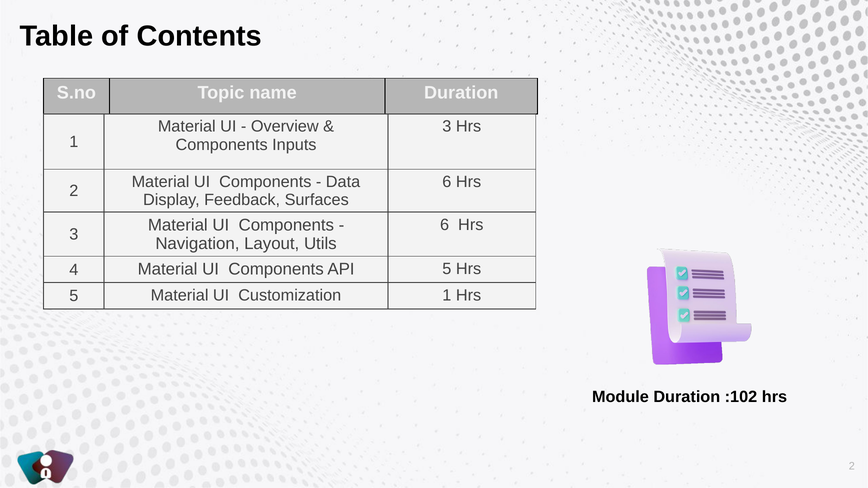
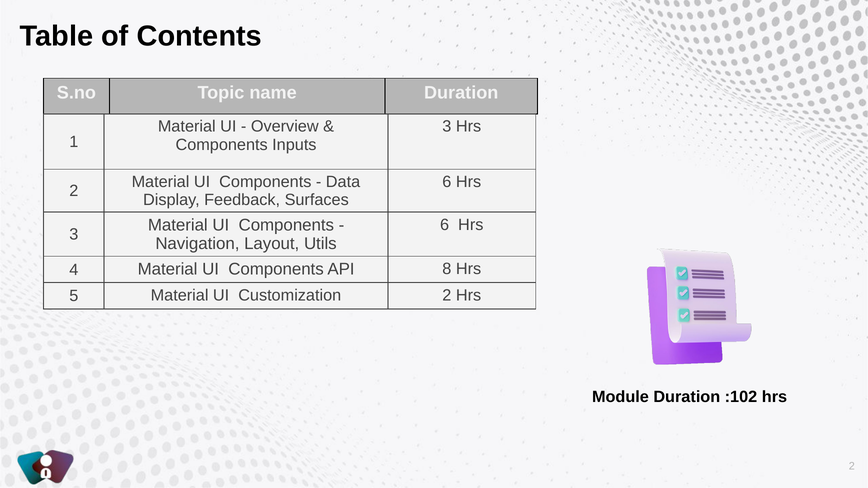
API 5: 5 -> 8
Customization 1: 1 -> 2
